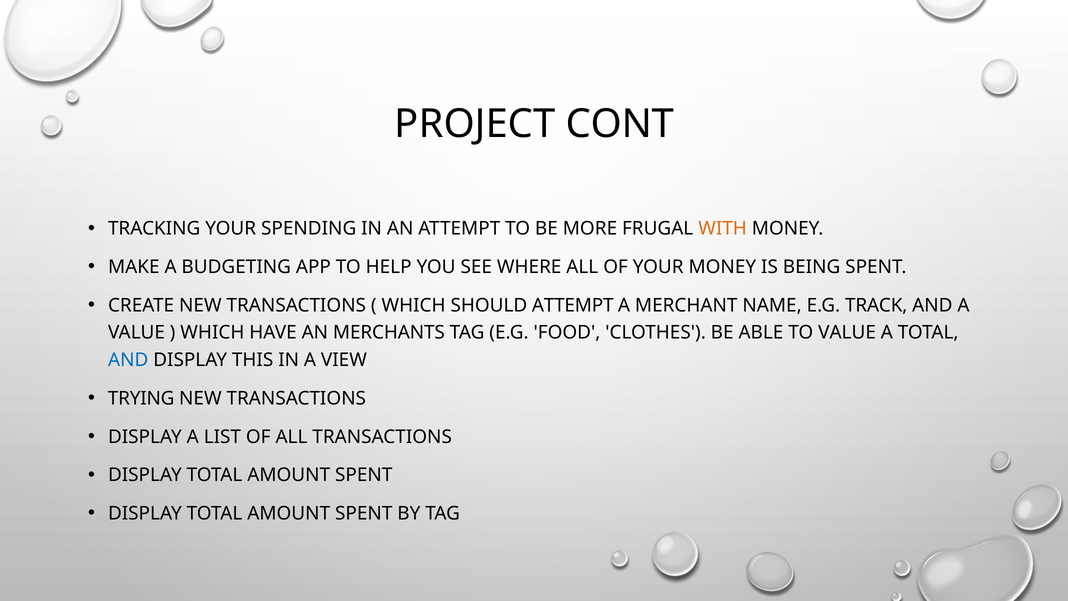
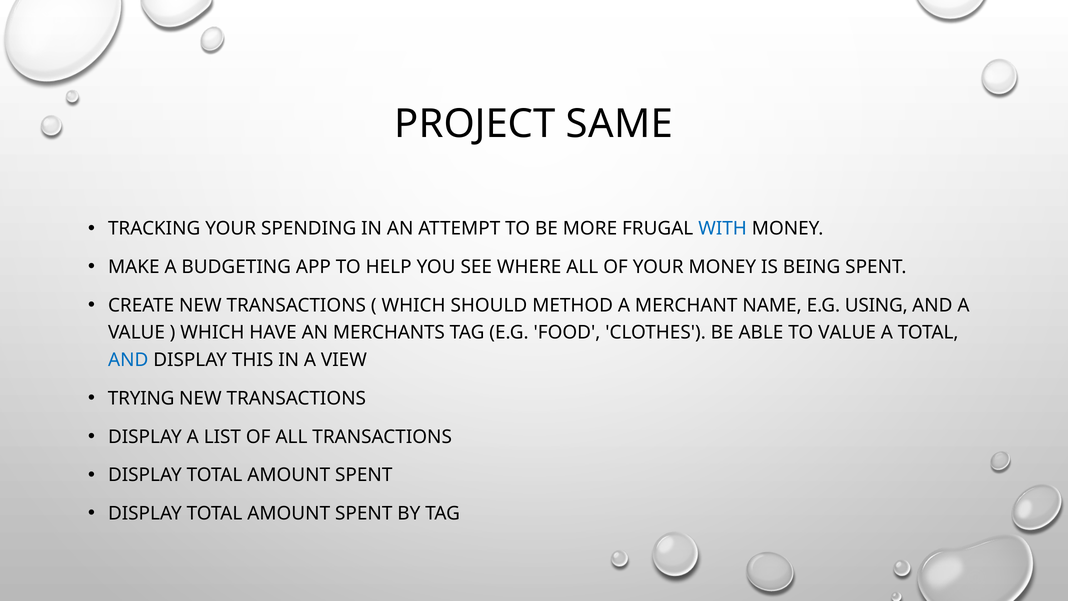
CONT: CONT -> SAME
WITH colour: orange -> blue
SHOULD ATTEMPT: ATTEMPT -> METHOD
TRACK: TRACK -> USING
